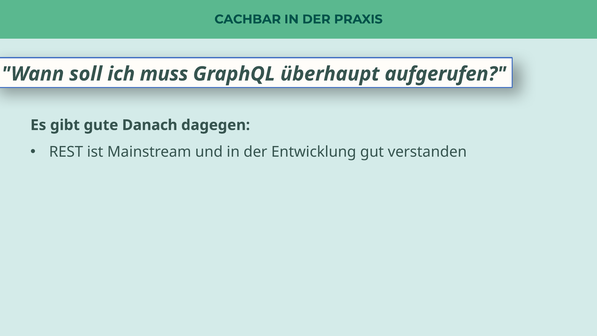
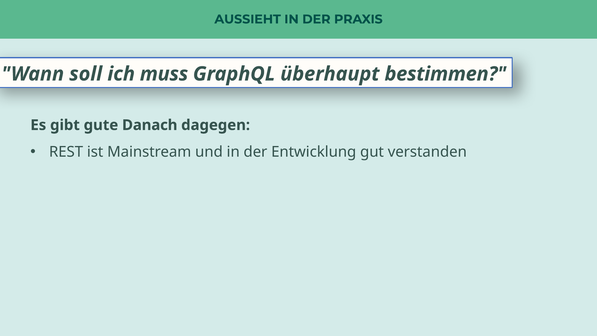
CACHBAR: CACHBAR -> AUSSIEHT
aufgerufen: aufgerufen -> bestimmen
